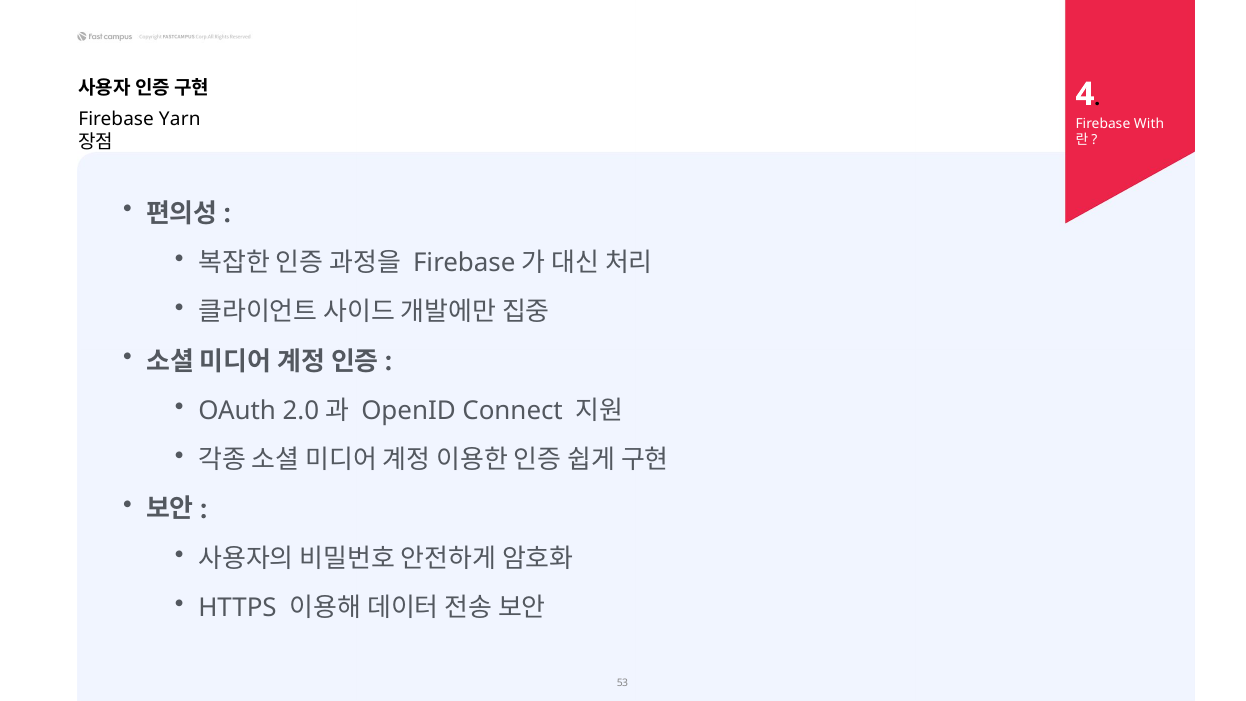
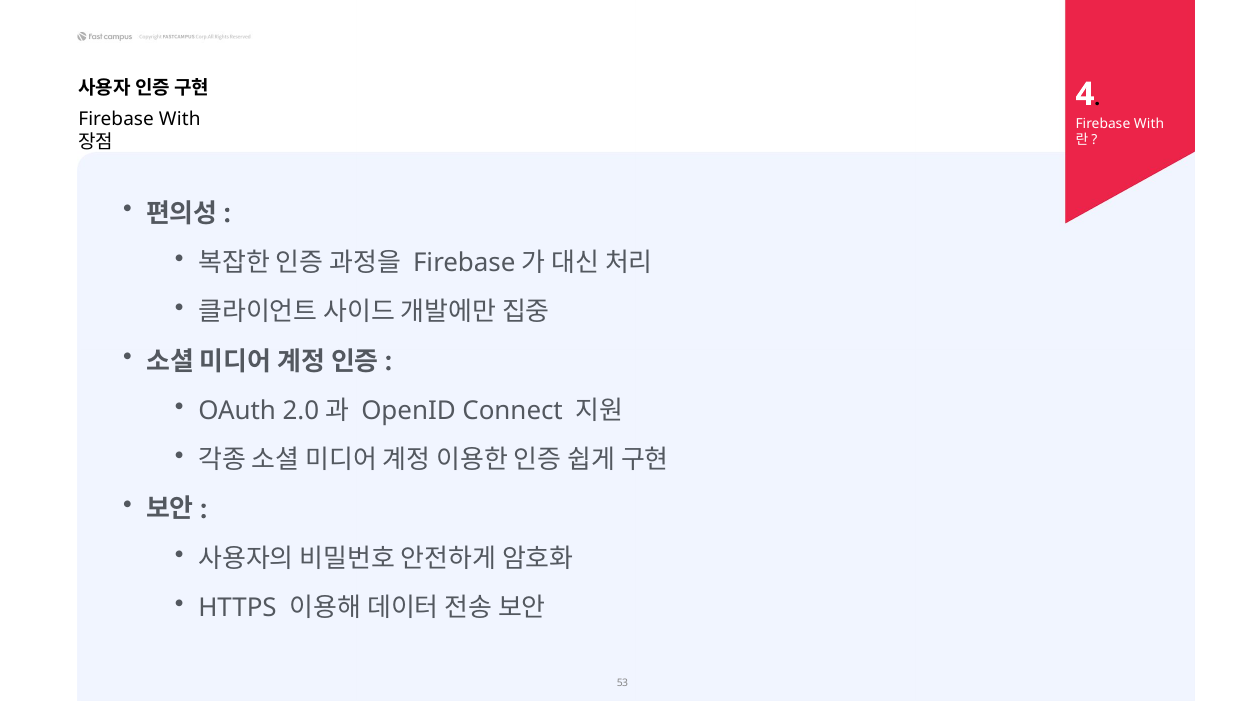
Yarn at (180, 119): Yarn -> With
